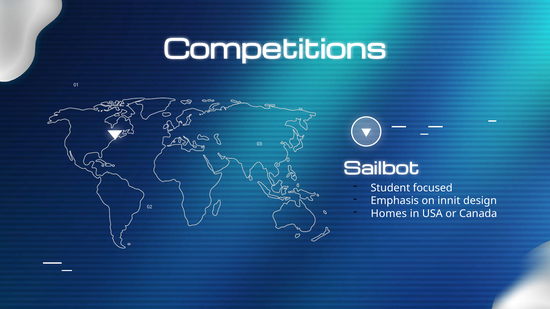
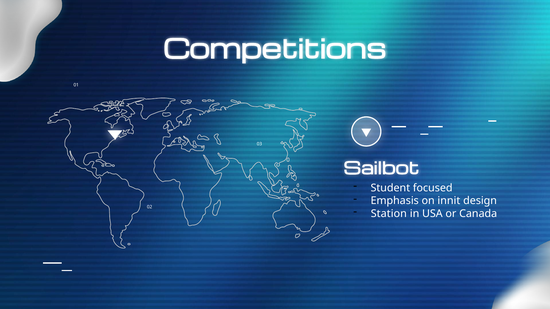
Homes: Homes -> Station
